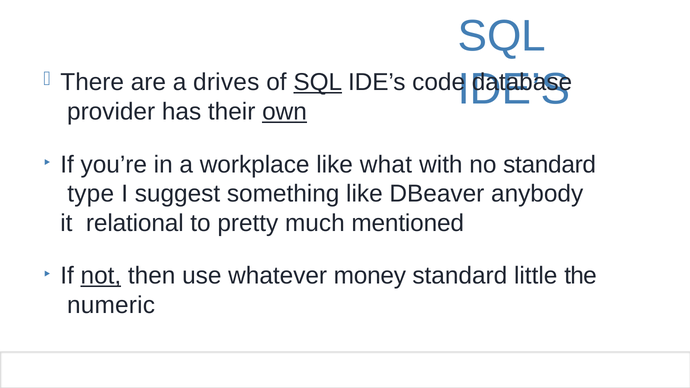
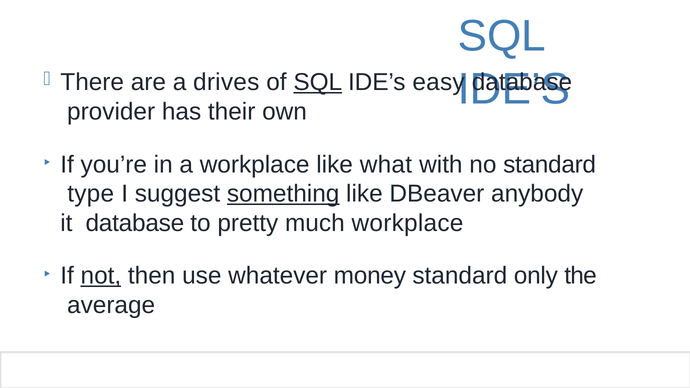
code: code -> easy
own underline: present -> none
something underline: none -> present
it relational: relational -> database
much mentioned: mentioned -> workplace
little: little -> only
numeric: numeric -> average
